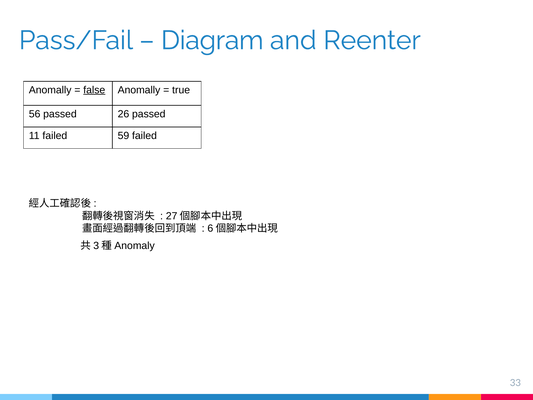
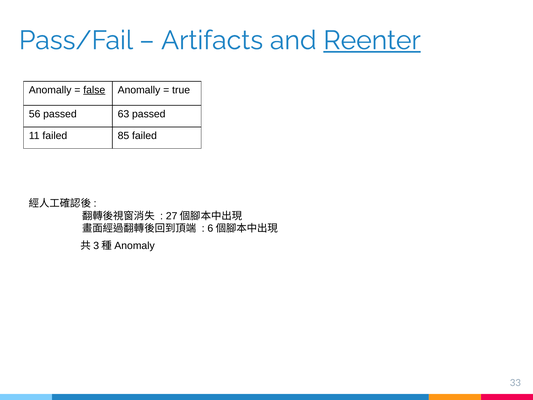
Diagram: Diagram -> Artifacts
Reenter underline: none -> present
26: 26 -> 63
59: 59 -> 85
